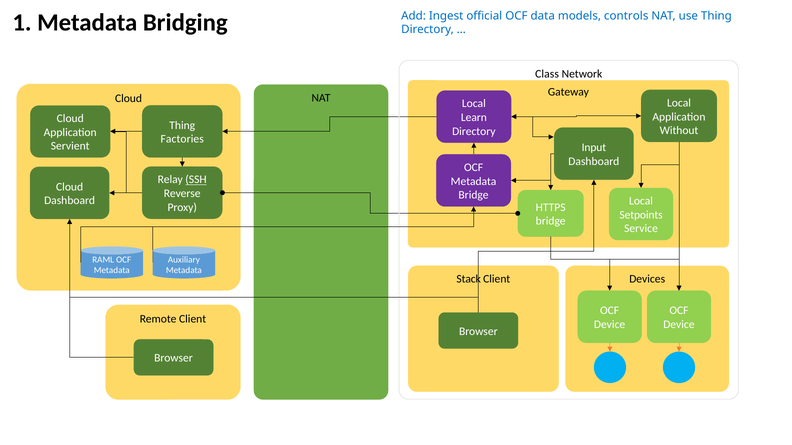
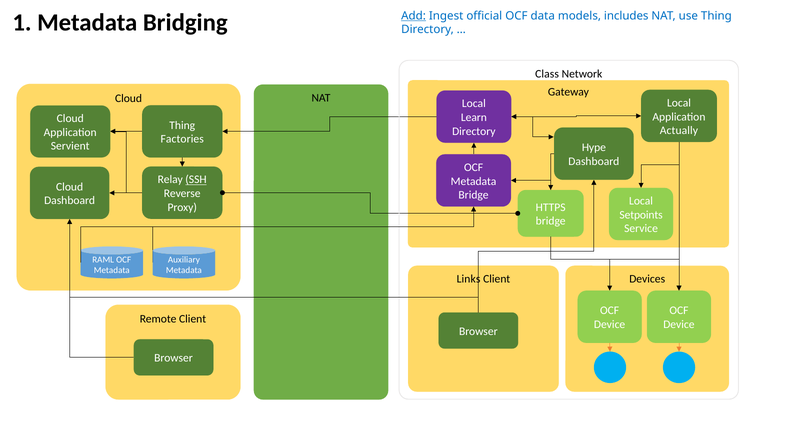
Add underline: none -> present
controls: controls -> includes
Without: Without -> Actually
Input: Input -> Hype
Stack: Stack -> Links
